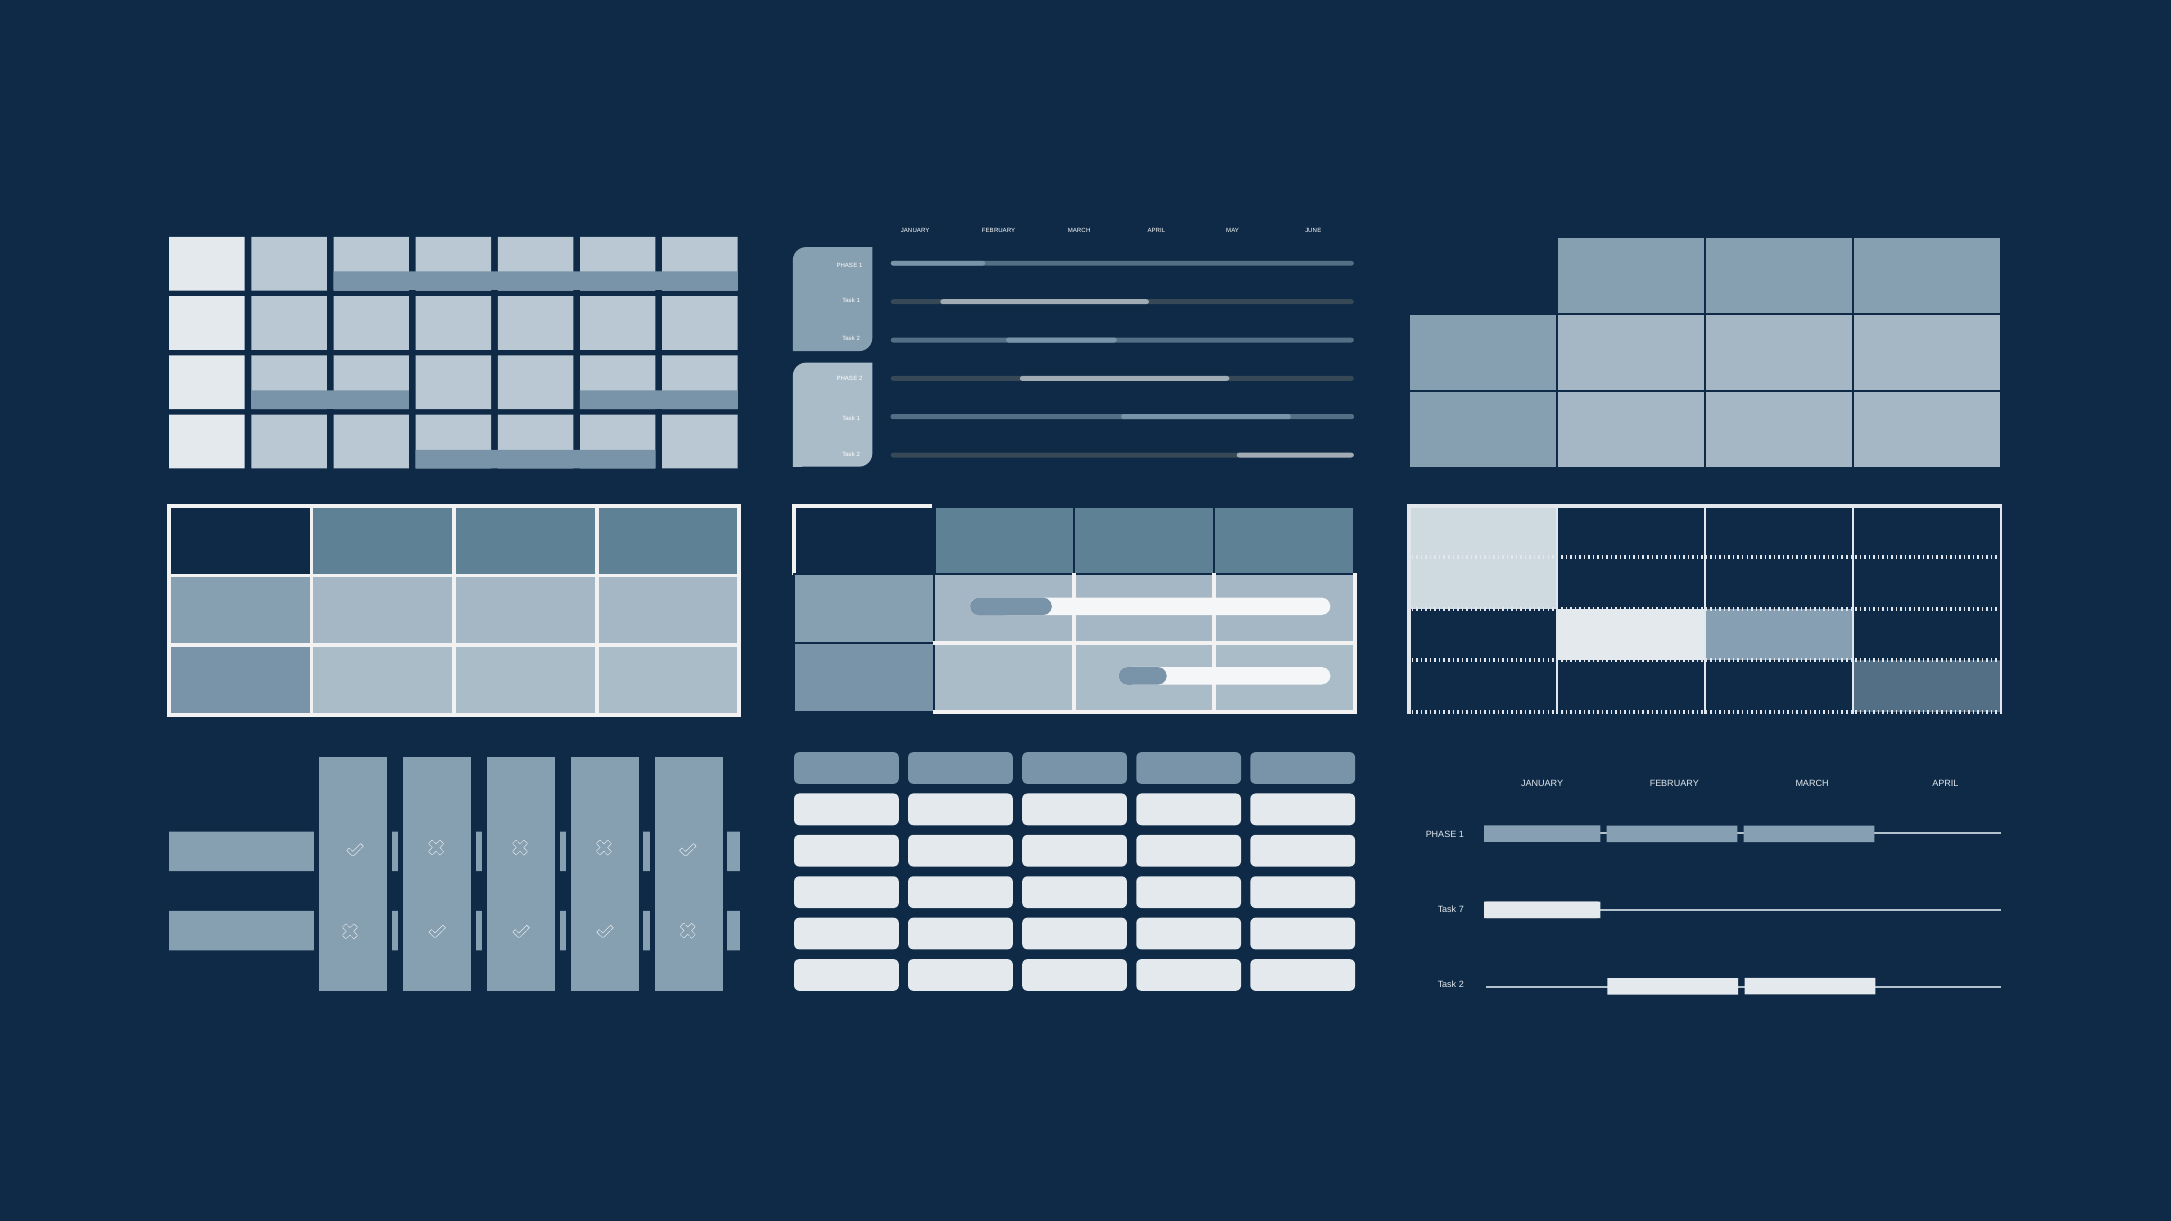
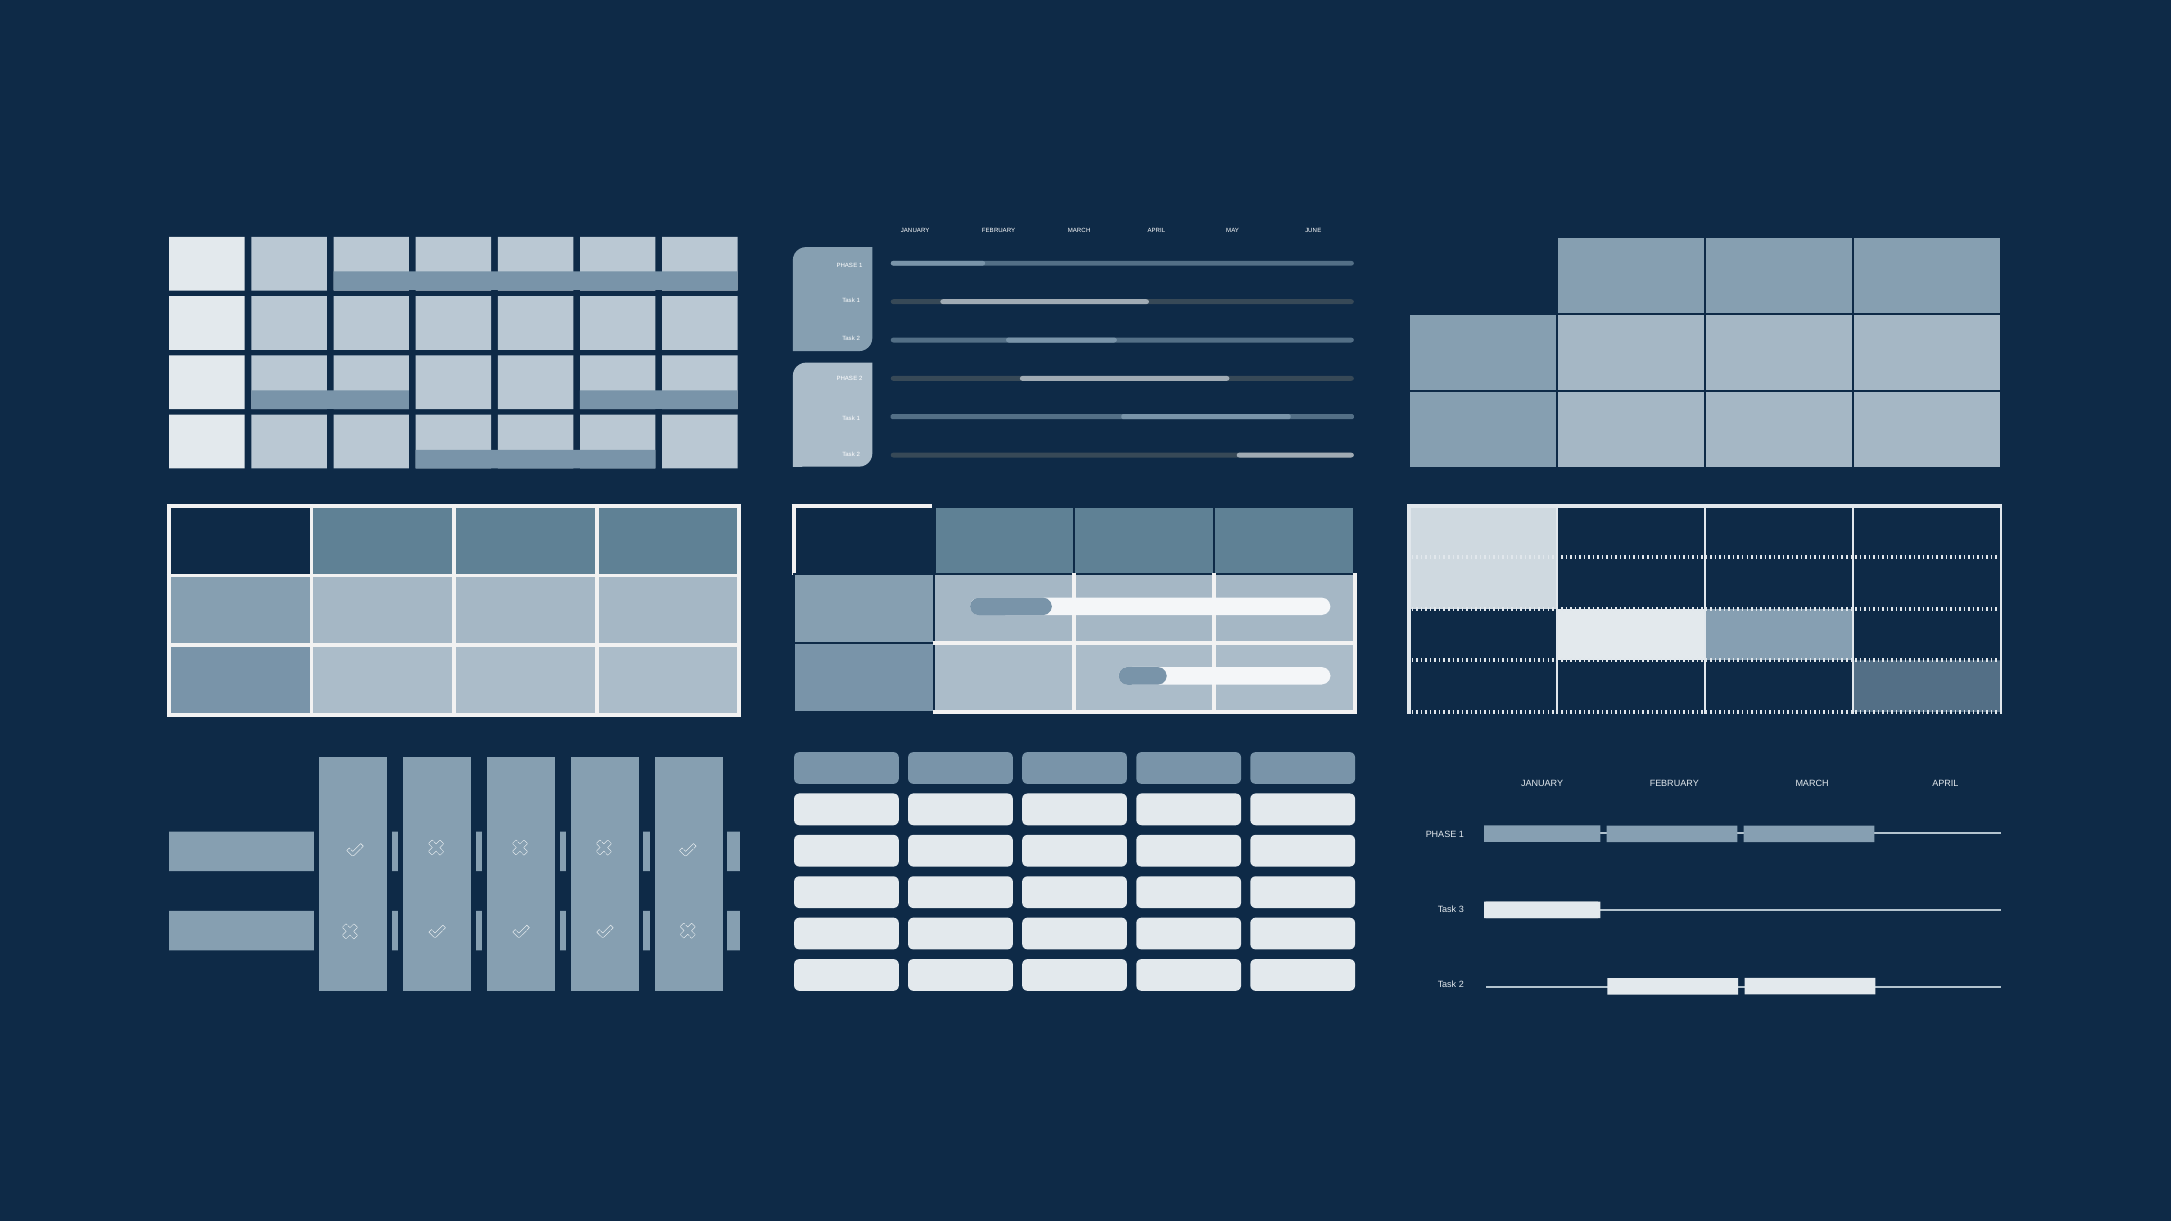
7: 7 -> 3
